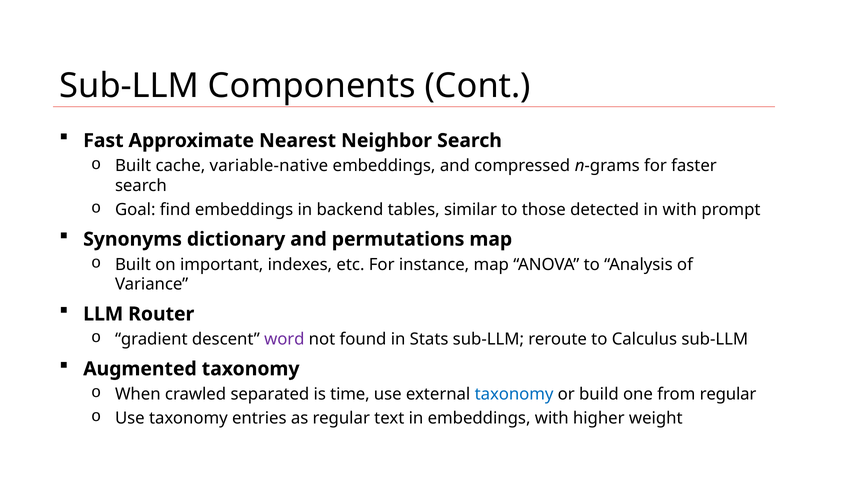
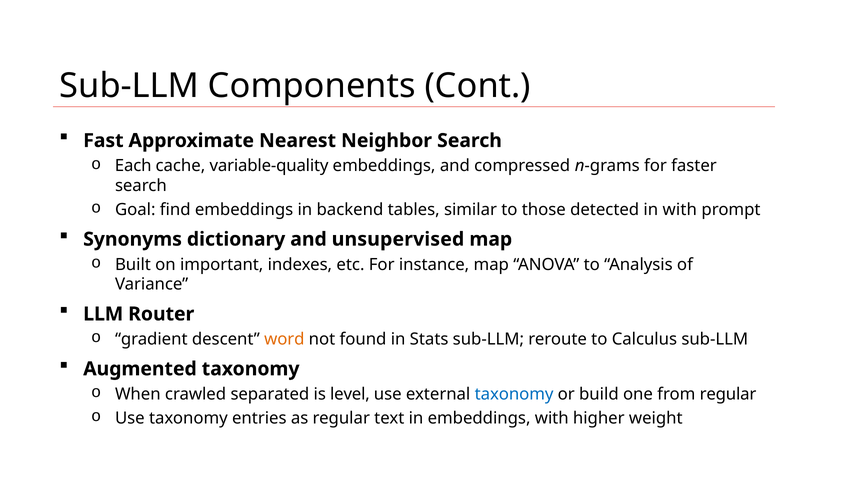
Built at (133, 166): Built -> Each
variable-native: variable-native -> variable-quality
permutations: permutations -> unsupervised
word colour: purple -> orange
time: time -> level
